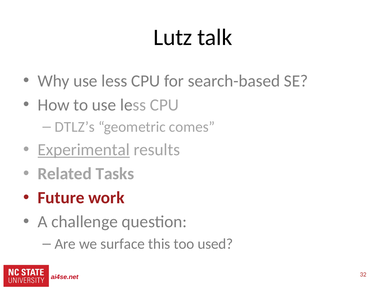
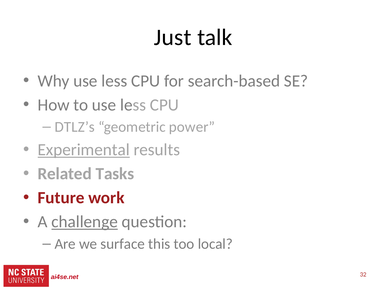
Lutz: Lutz -> Just
comes: comes -> power
challenge underline: none -> present
used: used -> local
